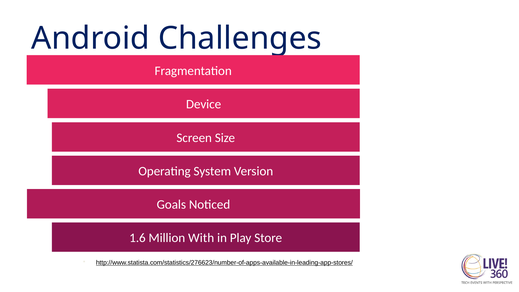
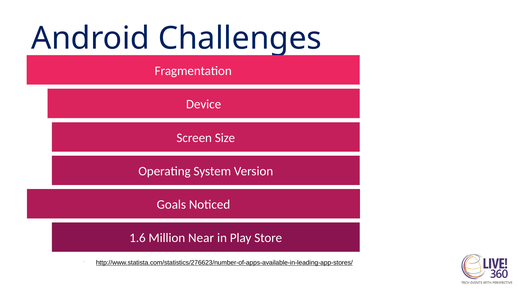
With: With -> Near
